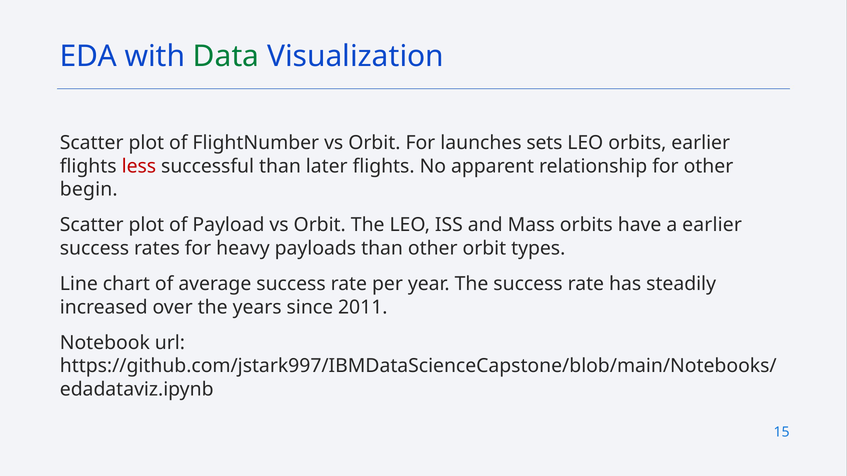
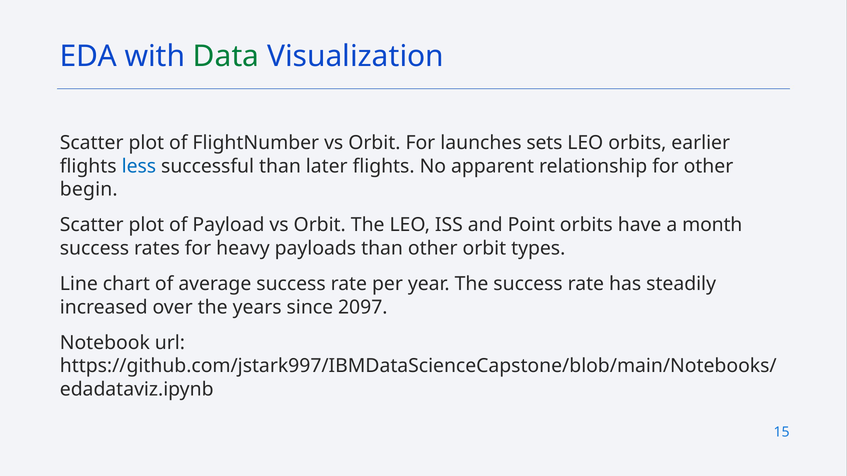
less colour: red -> blue
Mass: Mass -> Point
a earlier: earlier -> month
2011: 2011 -> 2097
